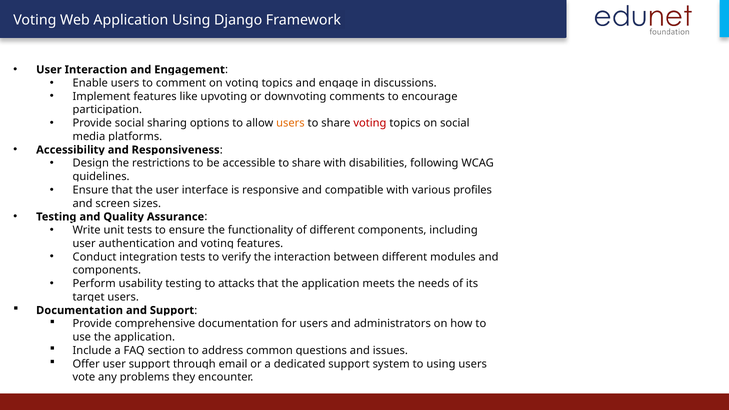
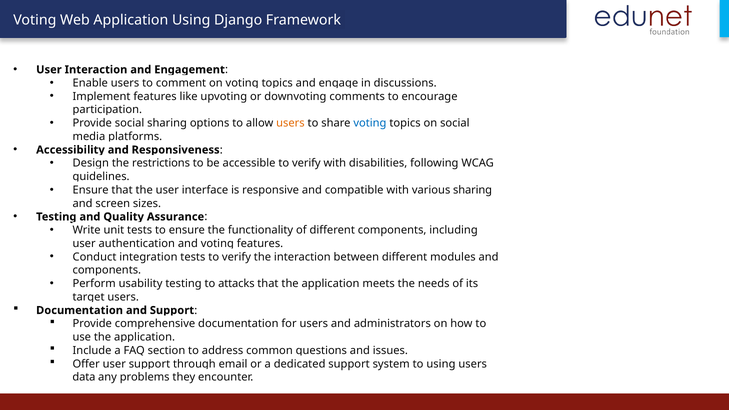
voting at (370, 123) colour: red -> blue
accessible to share: share -> verify
various profiles: profiles -> sharing
vote: vote -> data
